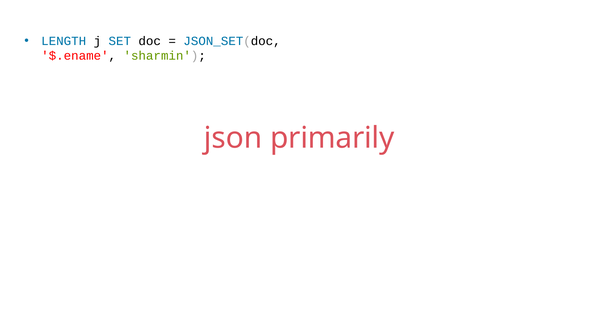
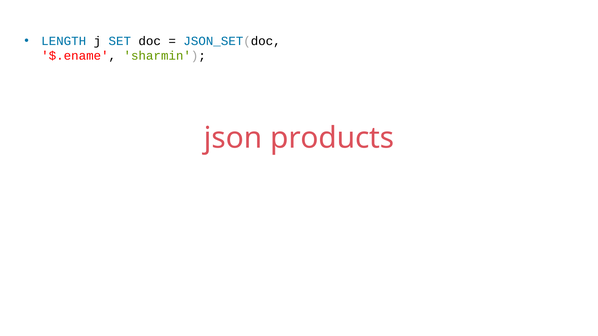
primarily: primarily -> products
